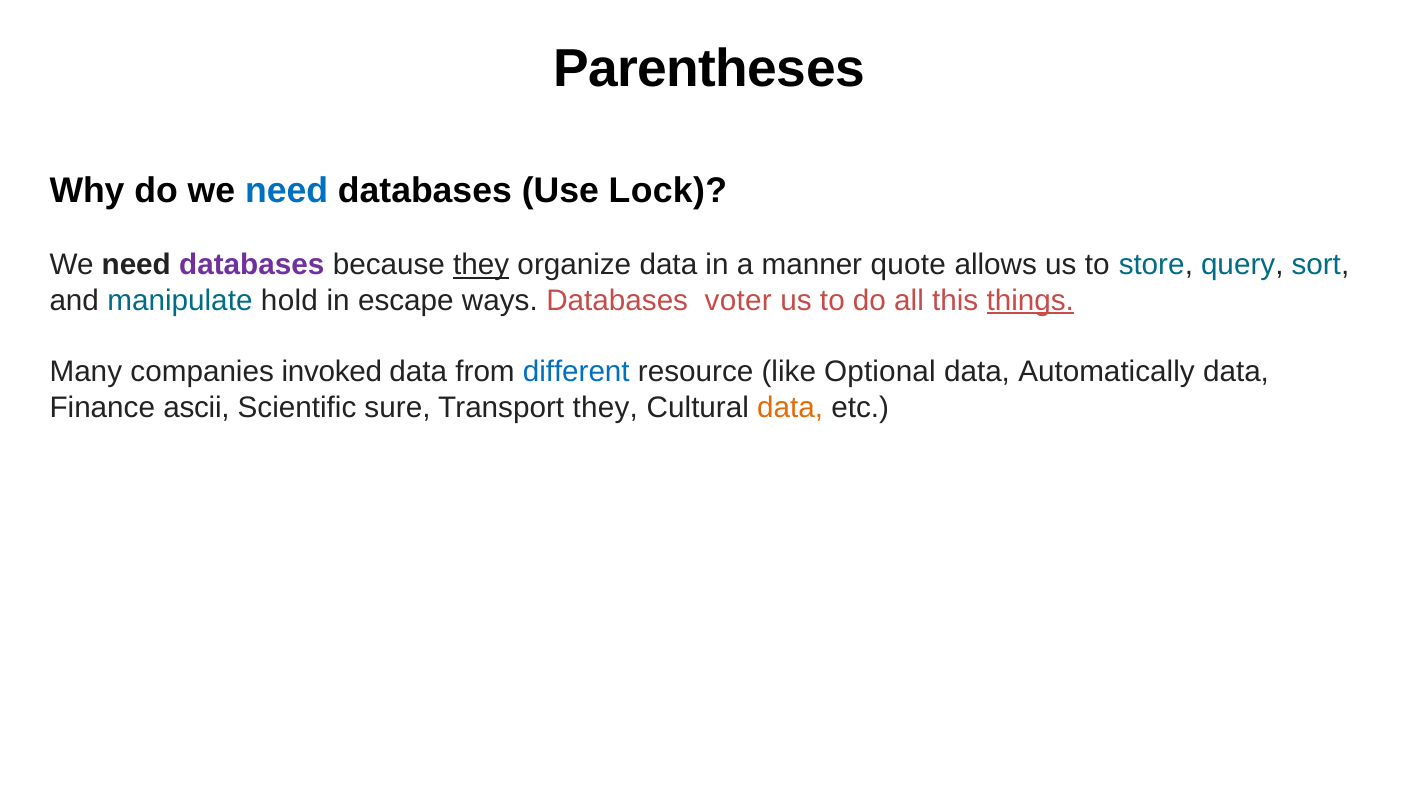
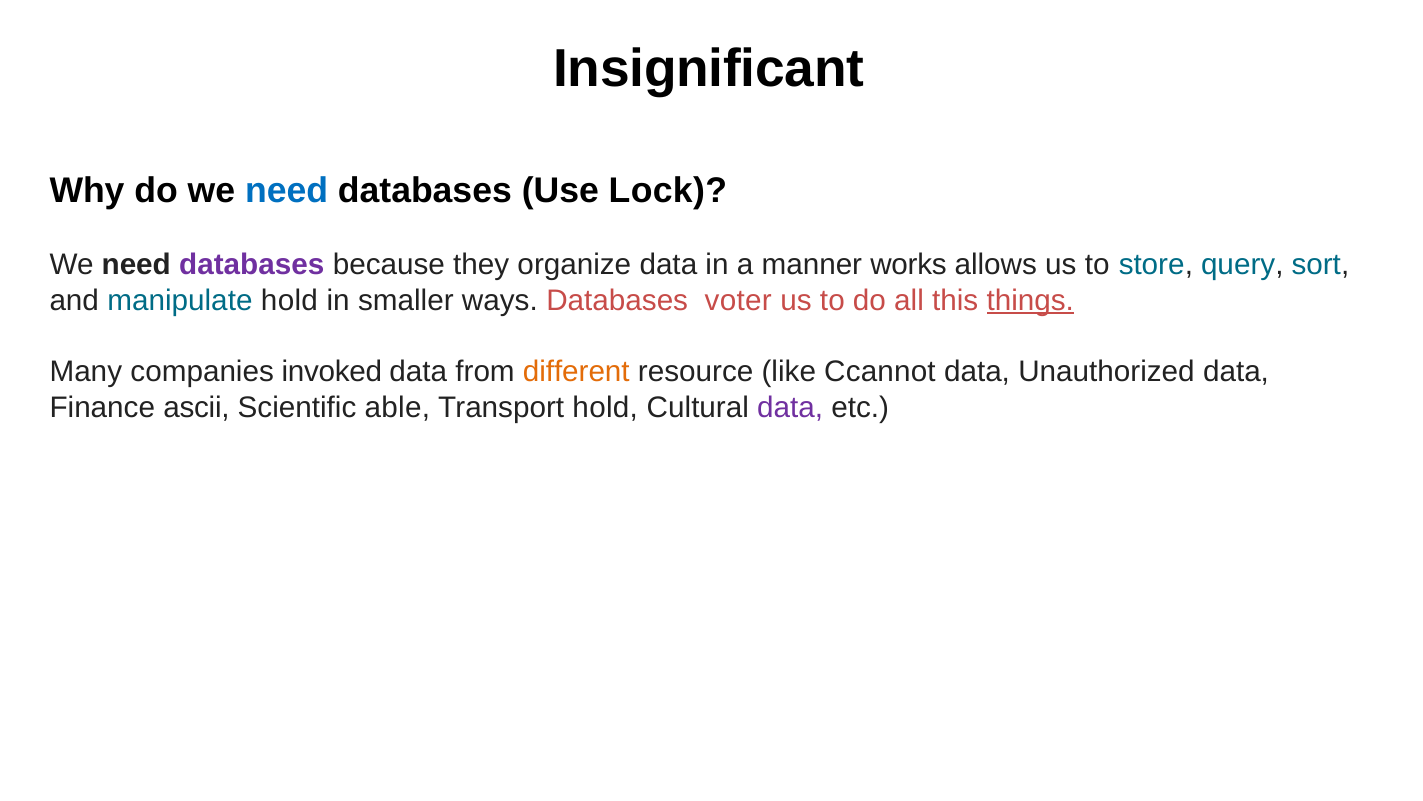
Parentheses: Parentheses -> Insignificant
they at (481, 265) underline: present -> none
quote: quote -> works
escape: escape -> smaller
different colour: blue -> orange
Optional: Optional -> Ccannot
Automatically: Automatically -> Unauthorized
sure: sure -> able
Transport they: they -> hold
data at (790, 407) colour: orange -> purple
